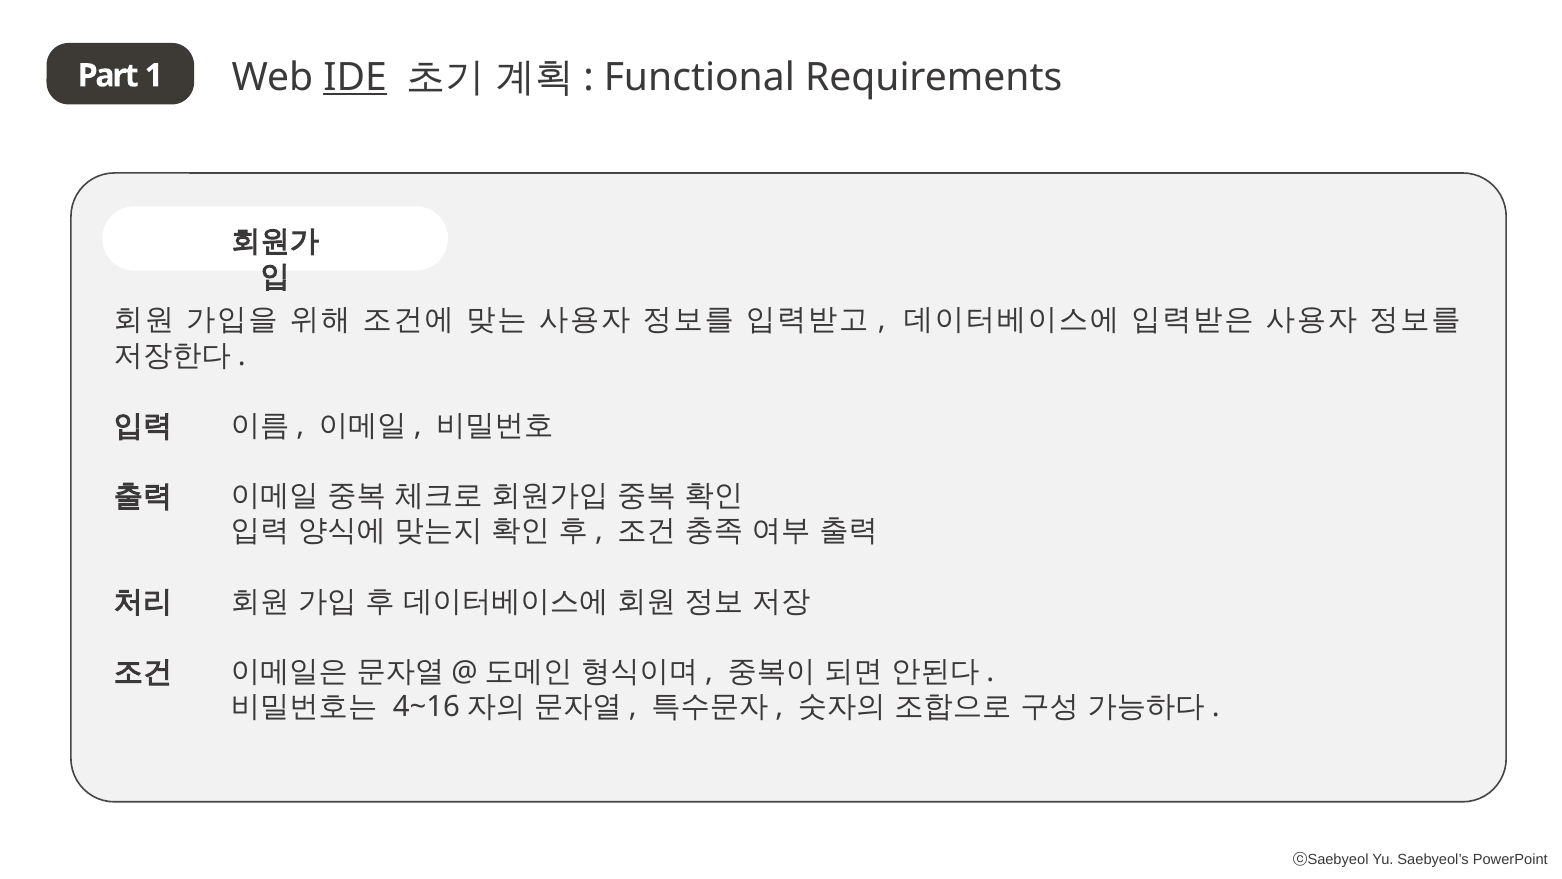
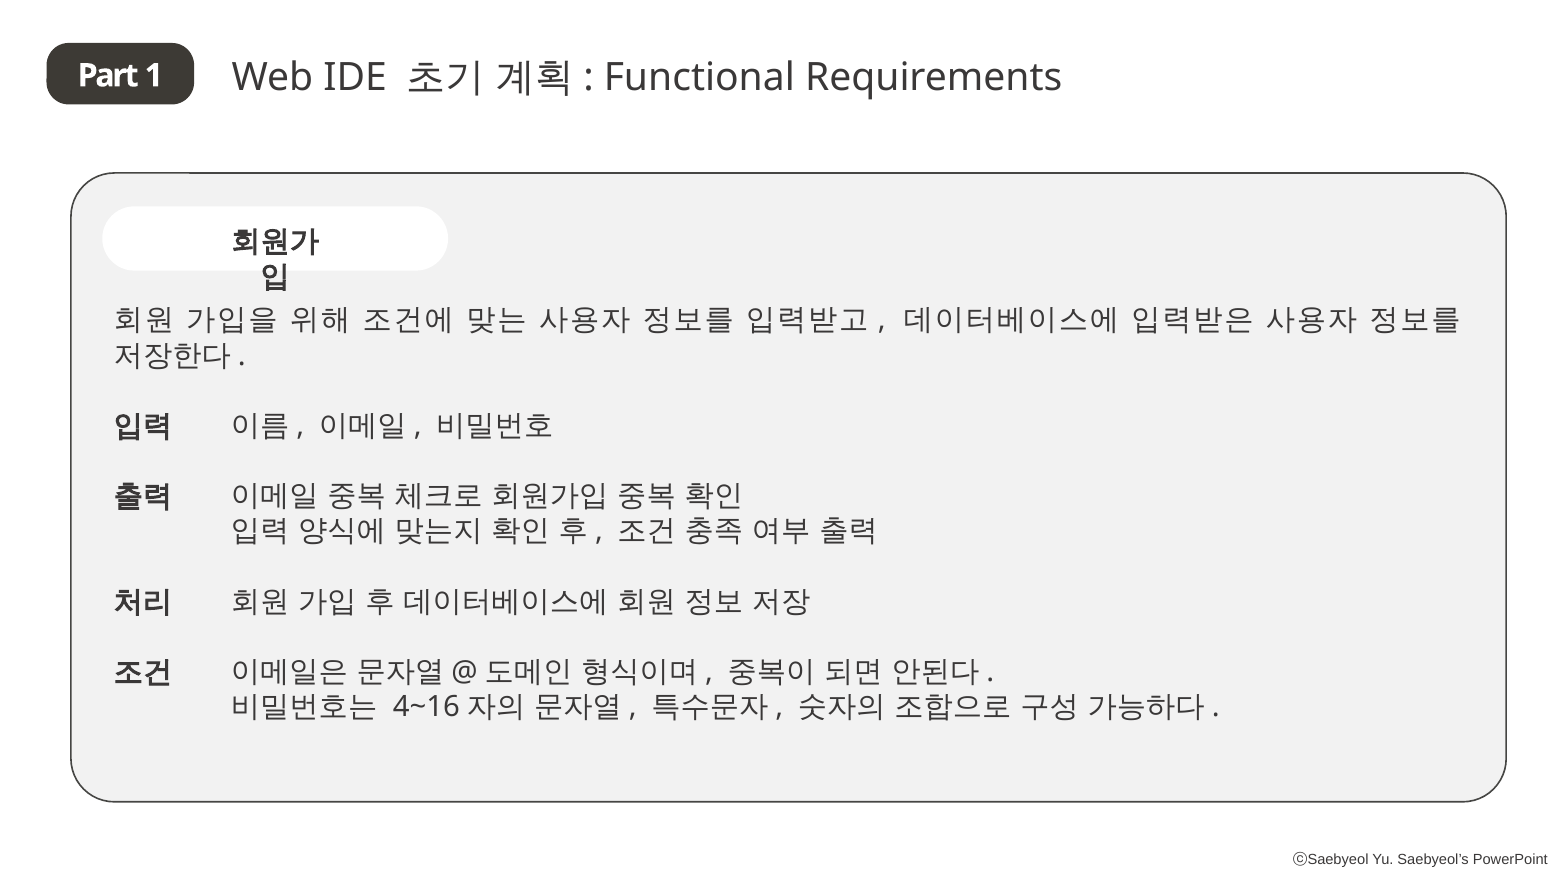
IDE underline: present -> none
